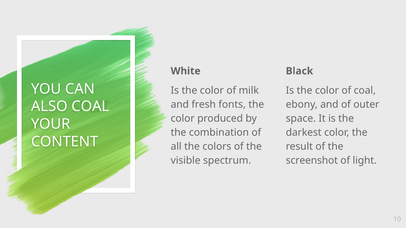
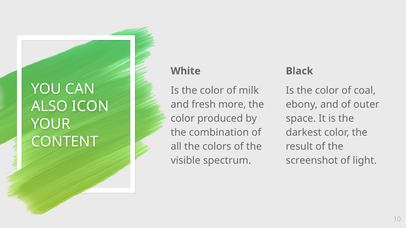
fonts: fonts -> more
ALSO COAL: COAL -> ICON
